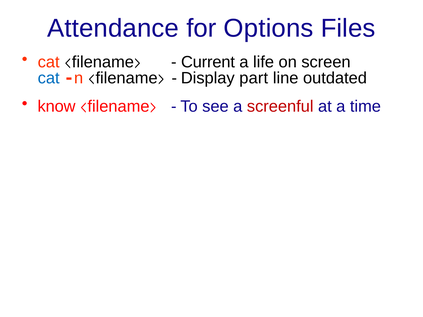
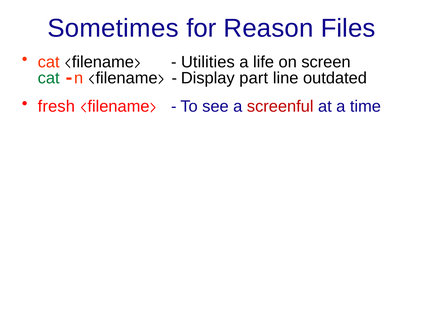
Attendance: Attendance -> Sometimes
Options: Options -> Reason
Current: Current -> Utilities
cat at (49, 78) colour: blue -> green
know: know -> fresh
